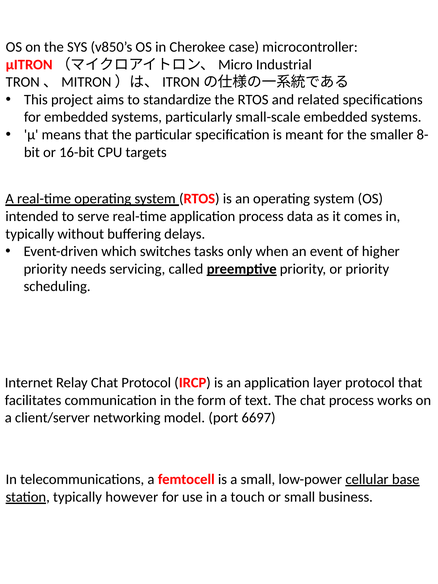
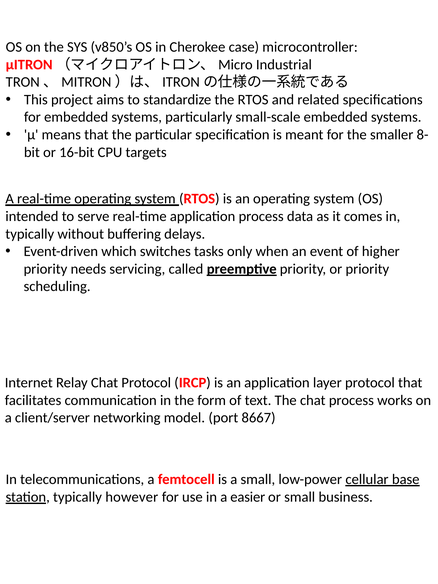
6697: 6697 -> 8667
touch: touch -> easier
